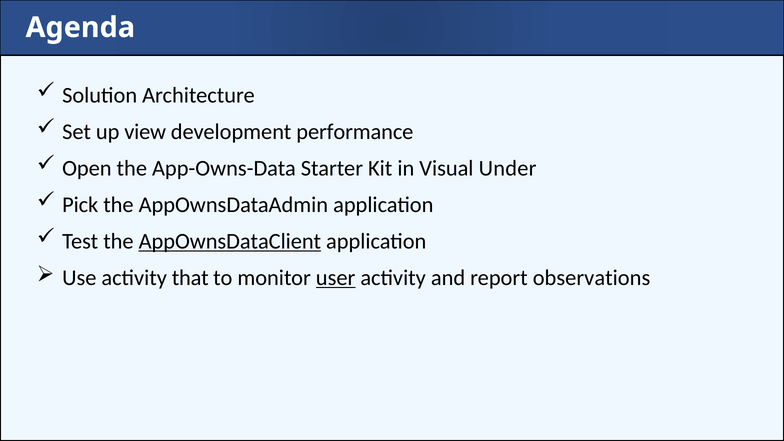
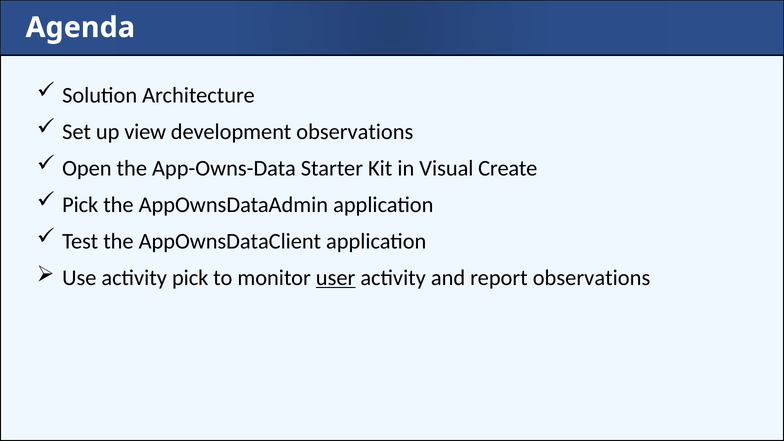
development performance: performance -> observations
Under: Under -> Create
AppOwnsDataClient underline: present -> none
activity that: that -> pick
